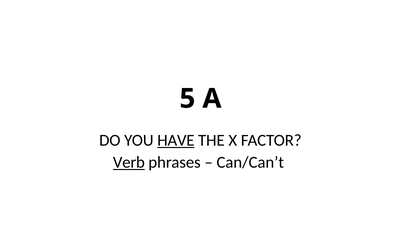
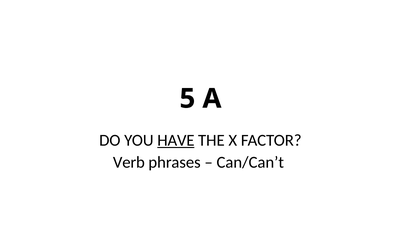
Verb underline: present -> none
